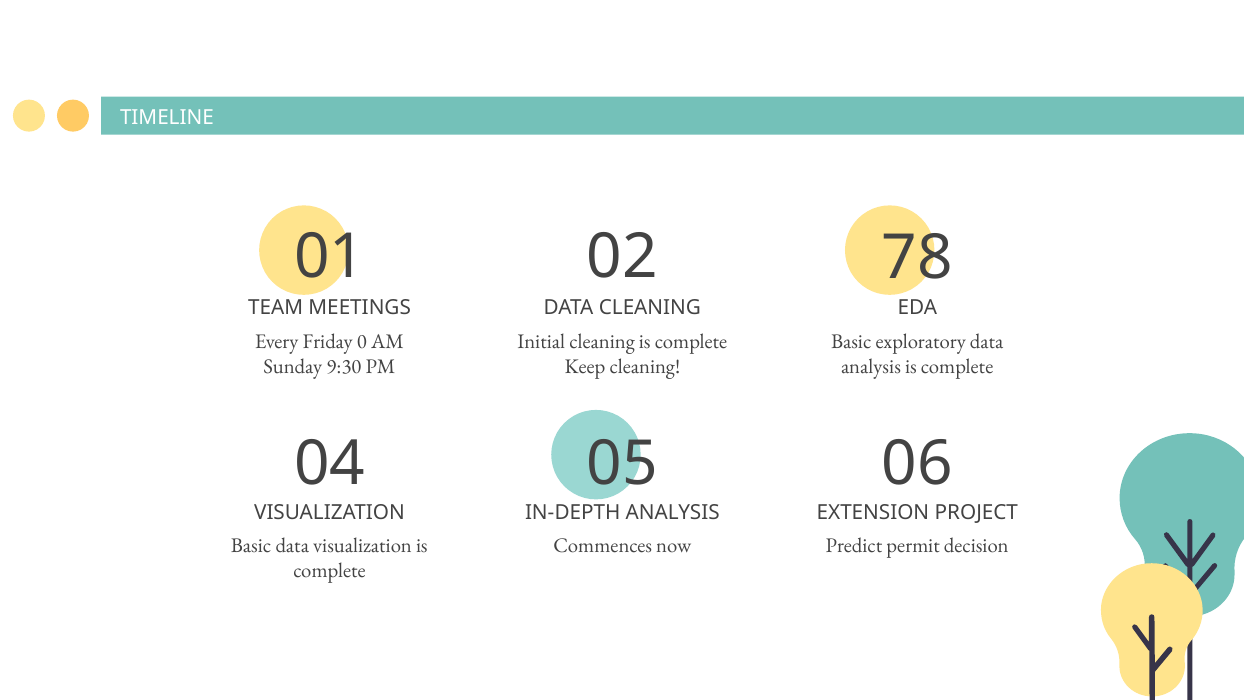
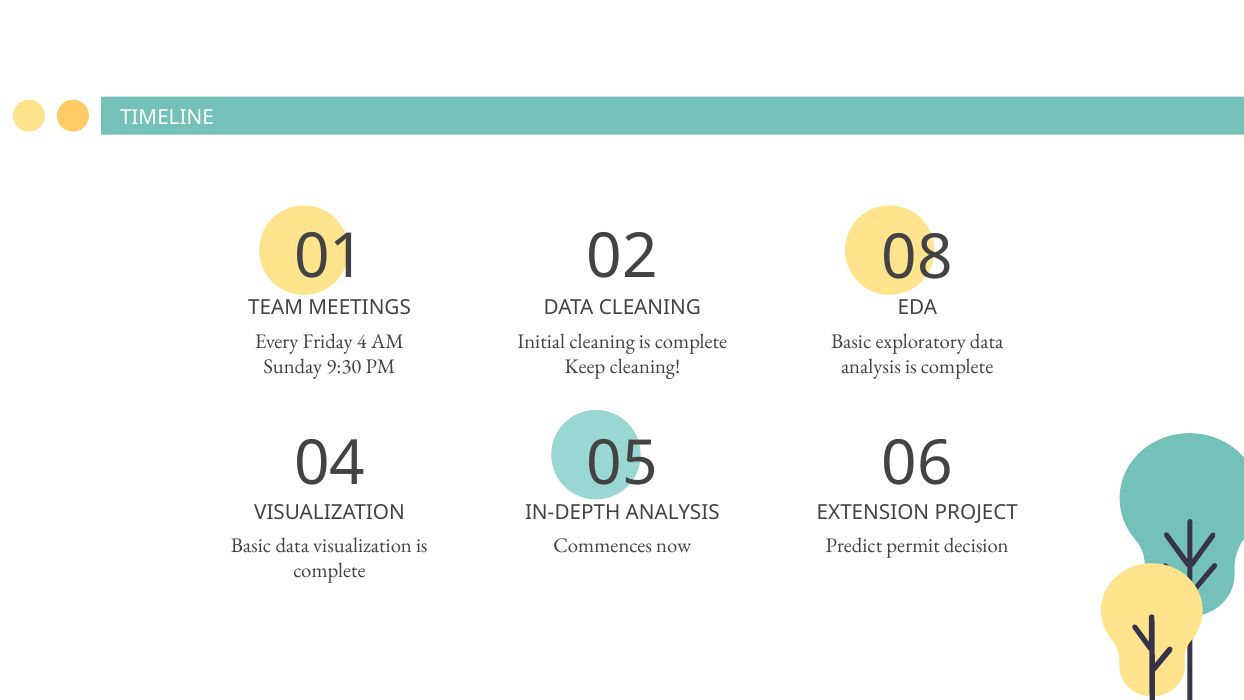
78: 78 -> 08
0: 0 -> 4
